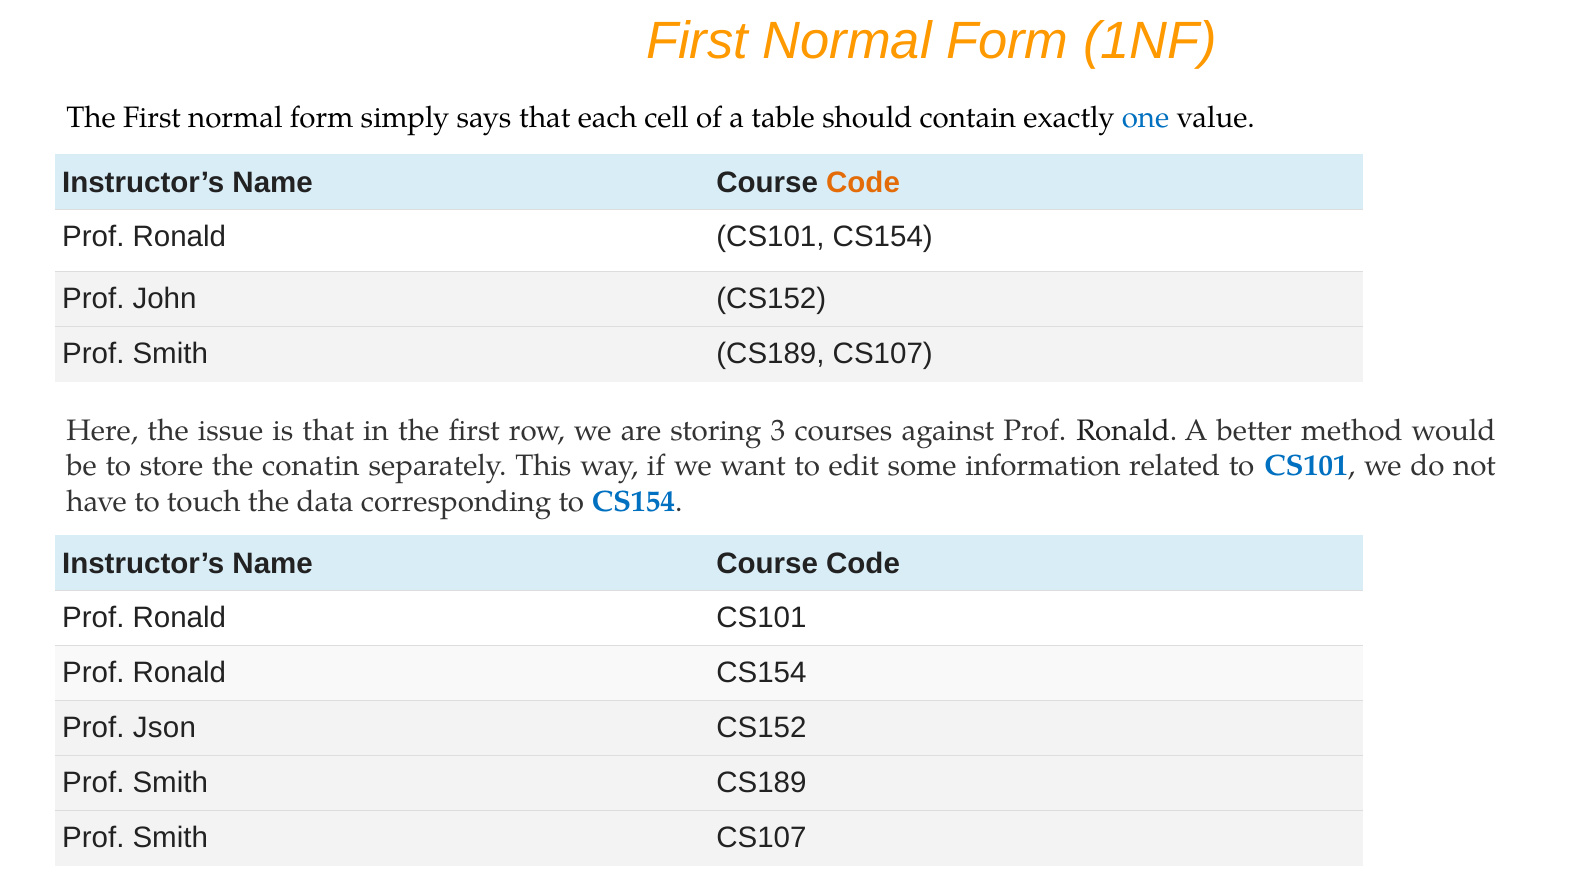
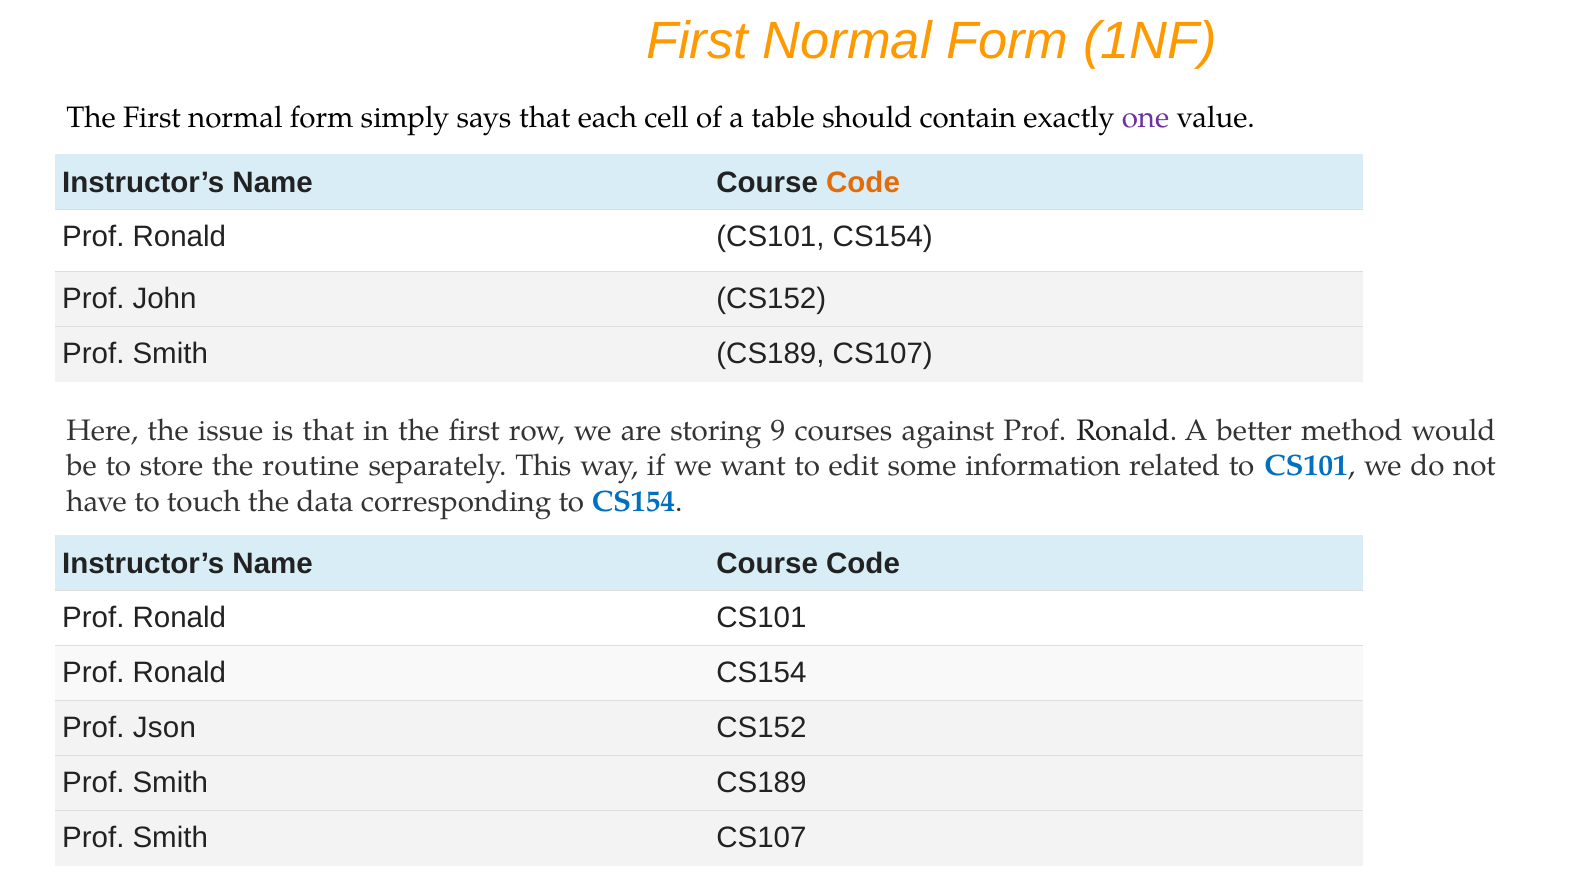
one colour: blue -> purple
3: 3 -> 9
conatin: conatin -> routine
